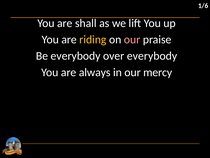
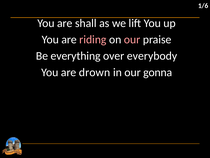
riding colour: yellow -> pink
Be everybody: everybody -> everything
always: always -> drown
mercy: mercy -> gonna
